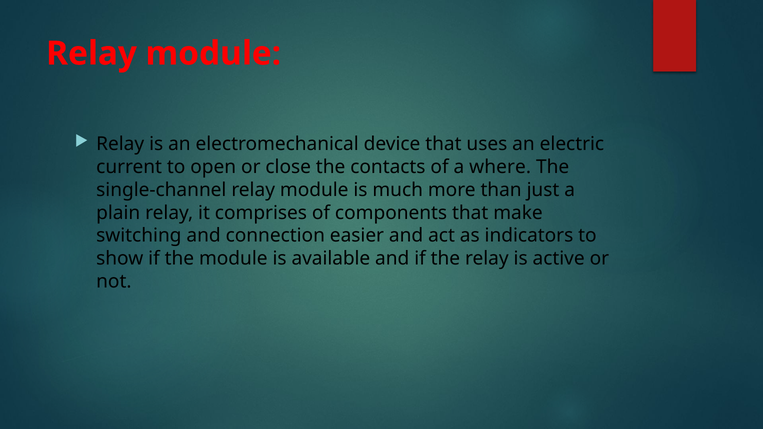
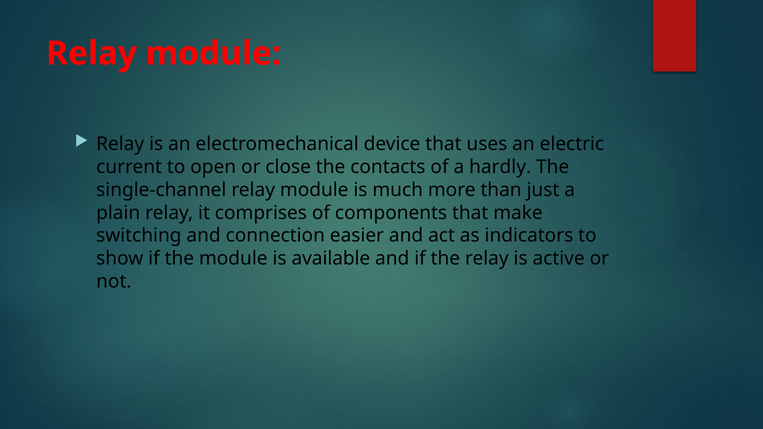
where: where -> hardly
